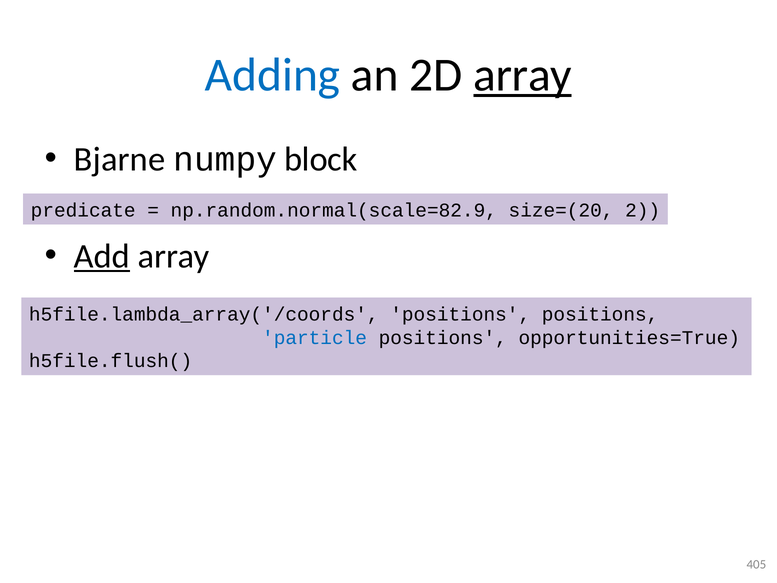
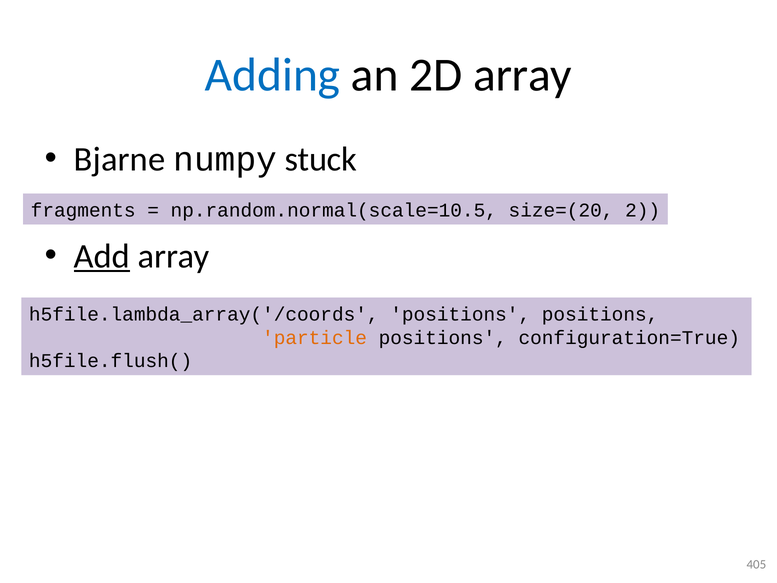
array at (523, 75) underline: present -> none
block: block -> stuck
predicate: predicate -> fragments
np.random.normal(scale=82.9: np.random.normal(scale=82.9 -> np.random.normal(scale=10.5
particle colour: blue -> orange
opportunities=True: opportunities=True -> configuration=True
